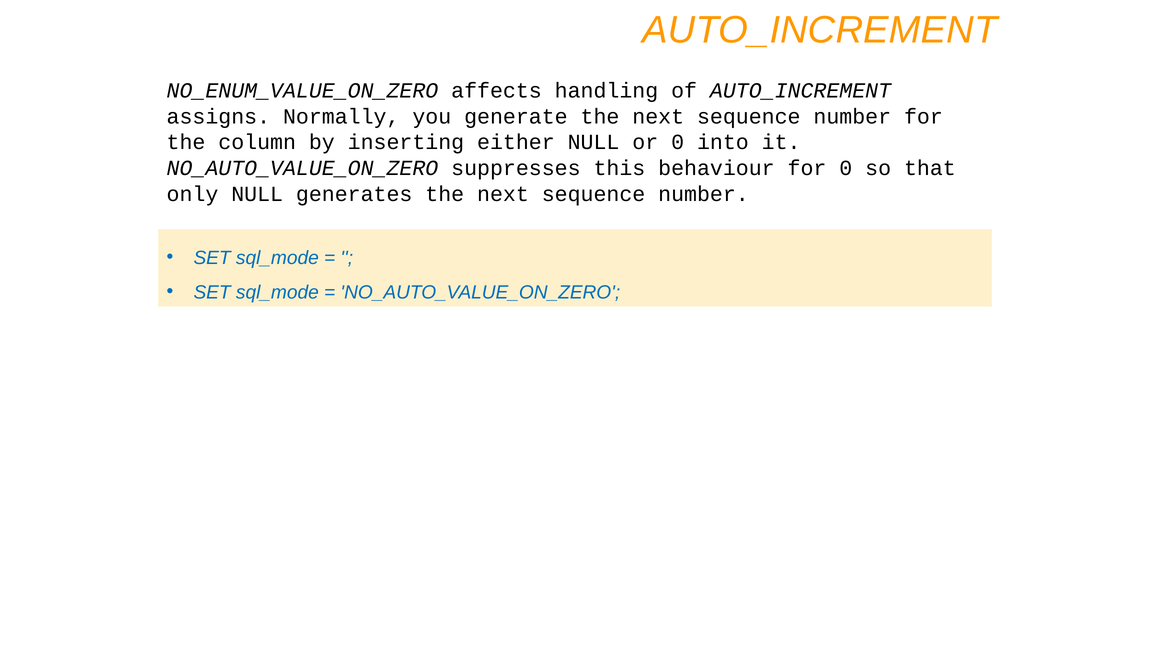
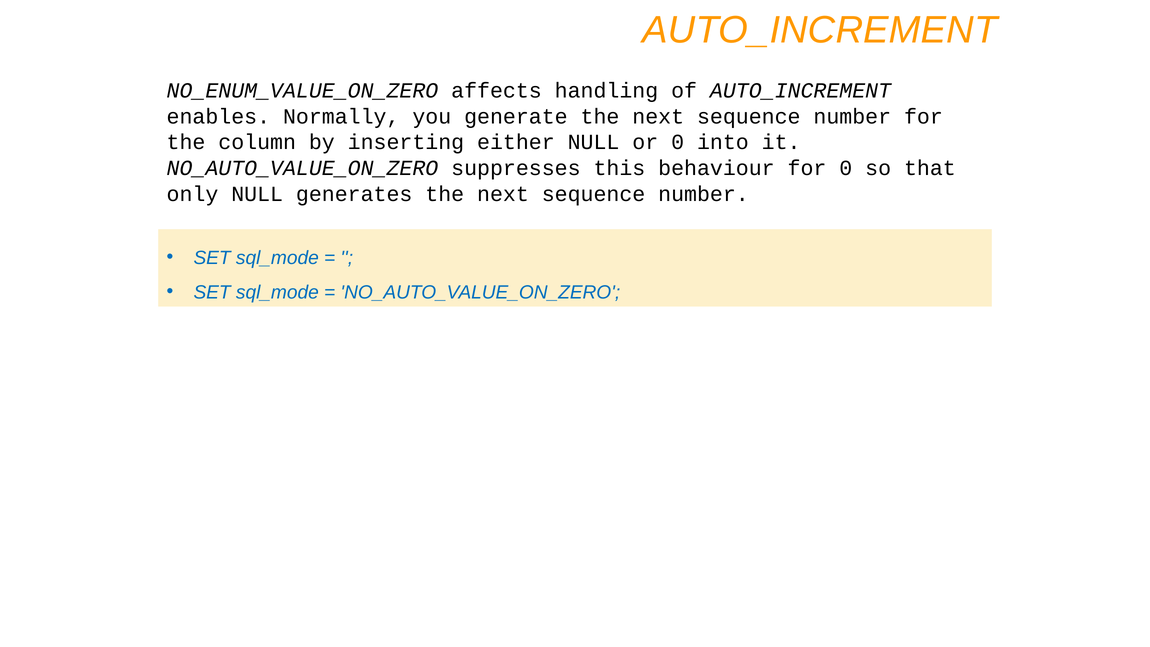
assigns: assigns -> enables
